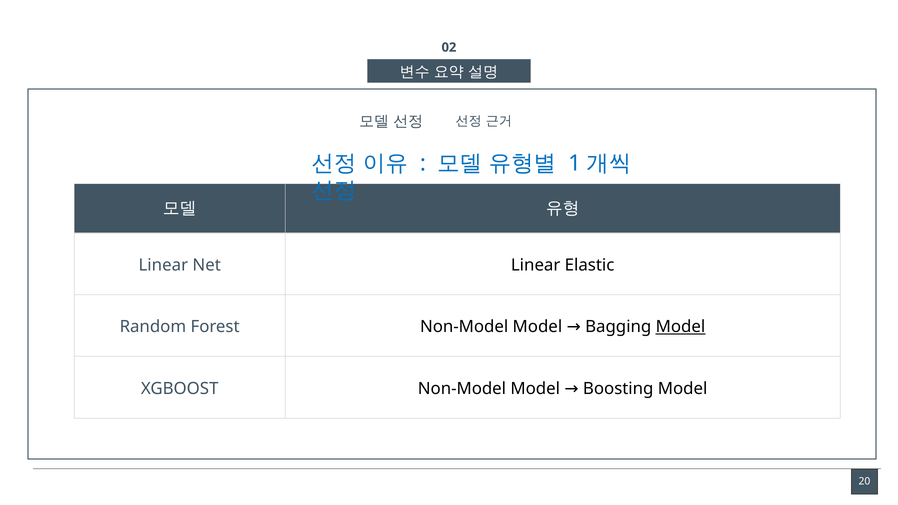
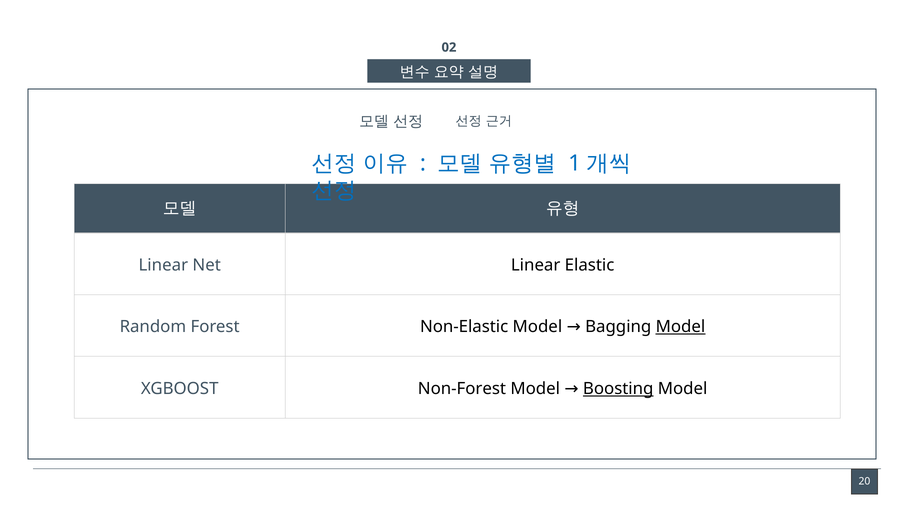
Forest Non-Model: Non-Model -> Non-Elastic
XGBOOST Non-Model: Non-Model -> Non-Forest
Boosting underline: none -> present
